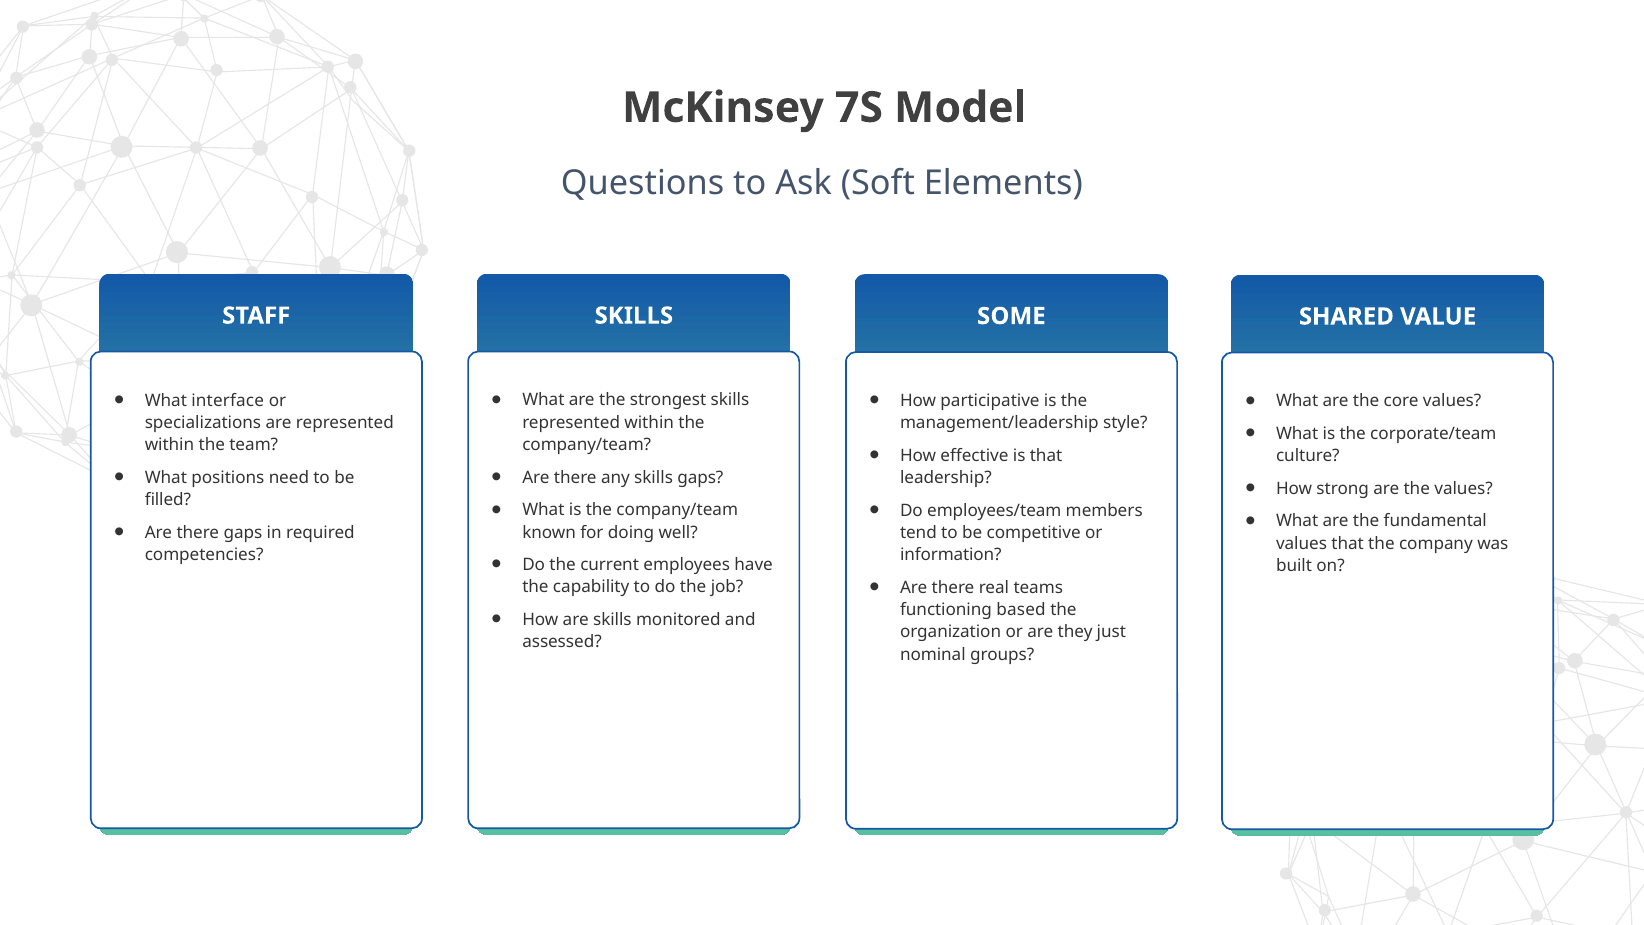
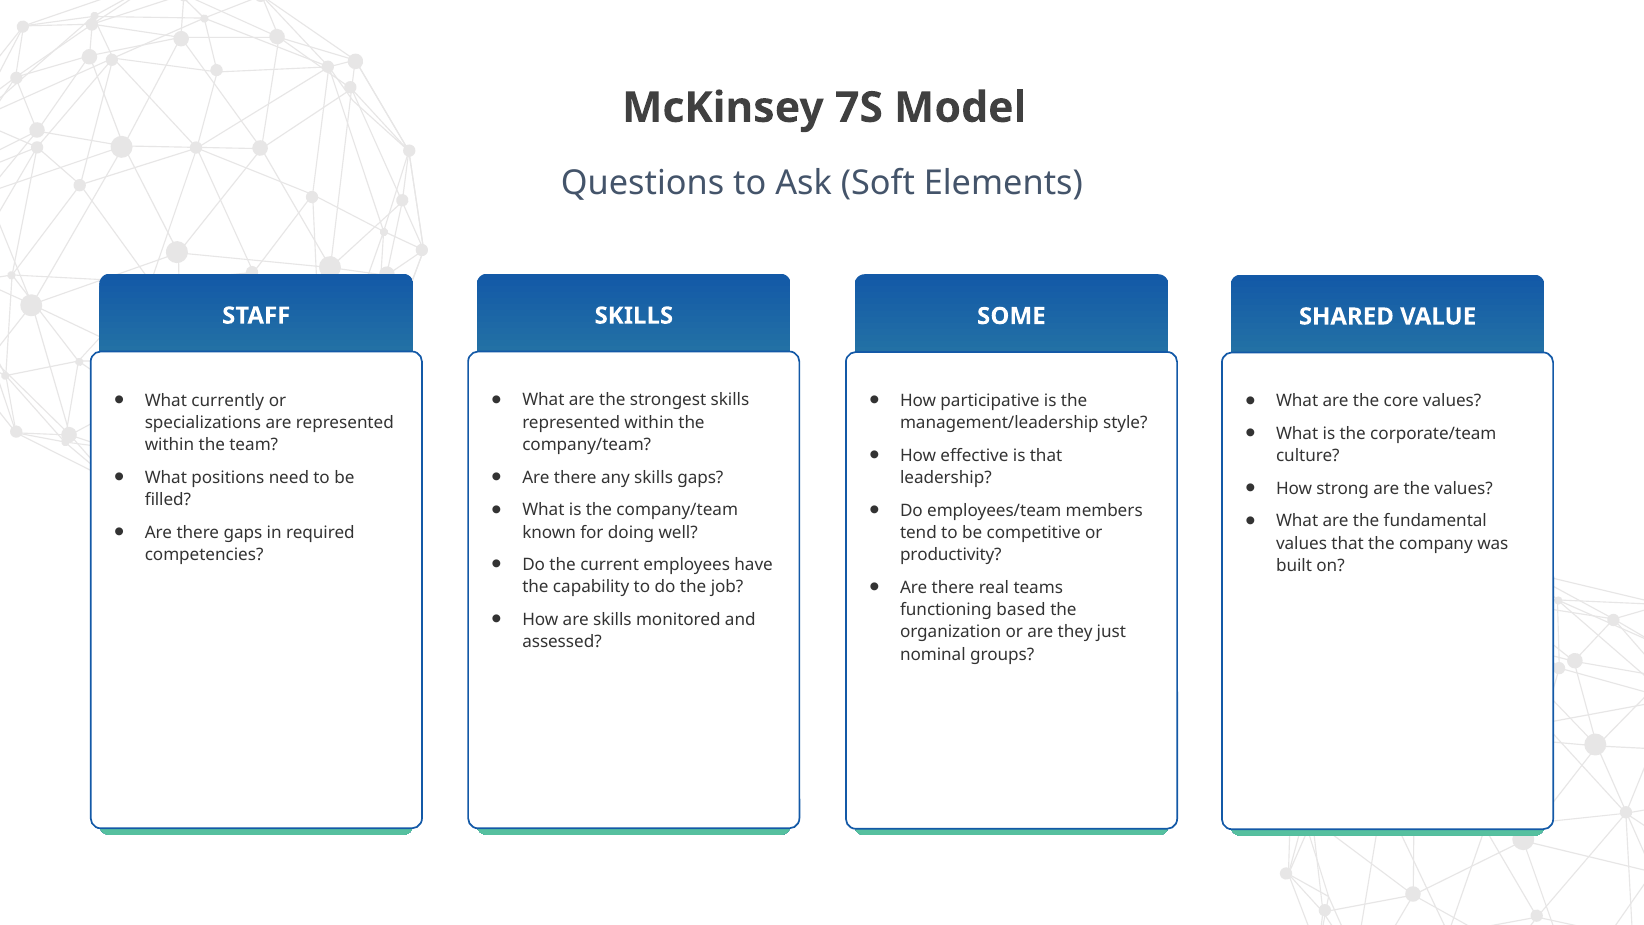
interface: interface -> currently
information: information -> productivity
